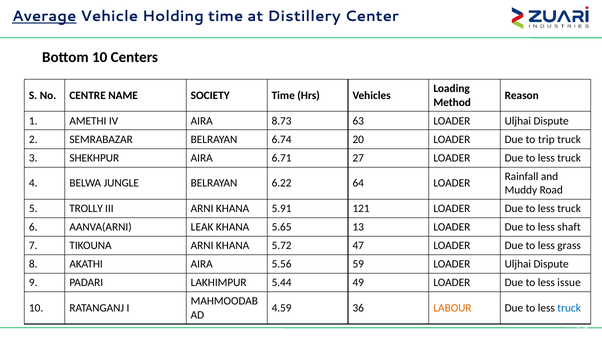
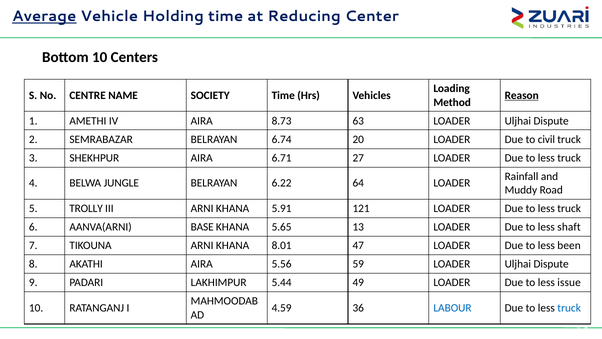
Distillery: Distillery -> Reducing
Reason underline: none -> present
trip: trip -> civil
LEAK: LEAK -> BASE
5.72: 5.72 -> 8.01
grass: grass -> been
LABOUR colour: orange -> blue
